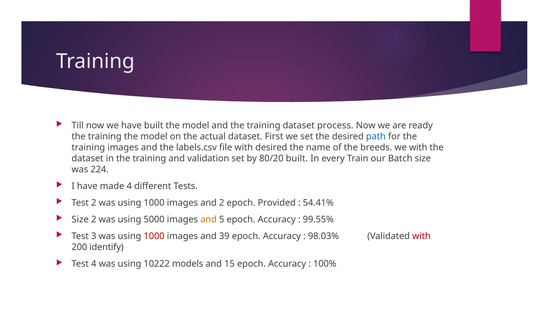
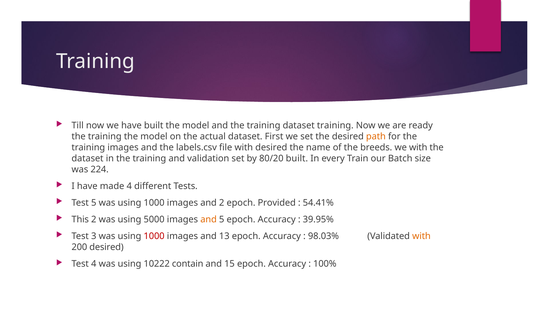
dataset process: process -> training
path colour: blue -> orange
Test 2: 2 -> 5
Size at (80, 219): Size -> This
99.55%: 99.55% -> 39.95%
39: 39 -> 13
with at (421, 236) colour: red -> orange
200 identify: identify -> desired
models: models -> contain
